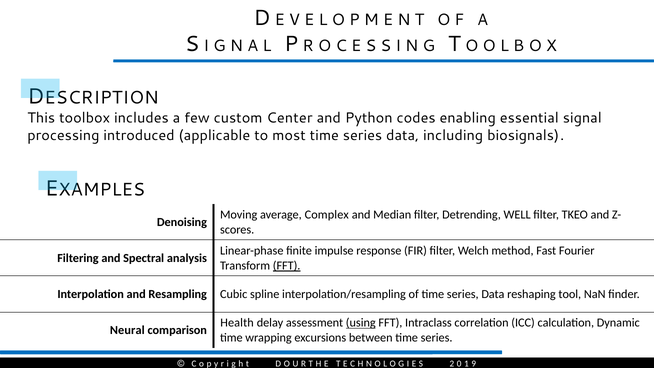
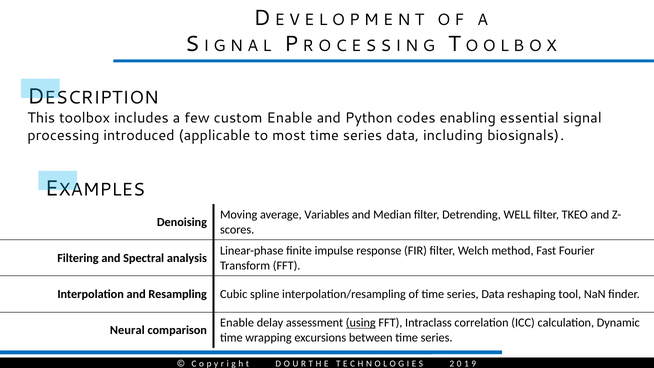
custom Center: Center -> Enable
Complex: Complex -> Variables
FFT at (287, 266) underline: present -> none
Health at (237, 323): Health -> Enable
